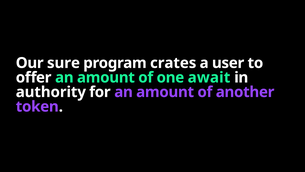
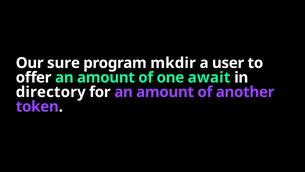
crates: crates -> mkdir
authority: authority -> directory
